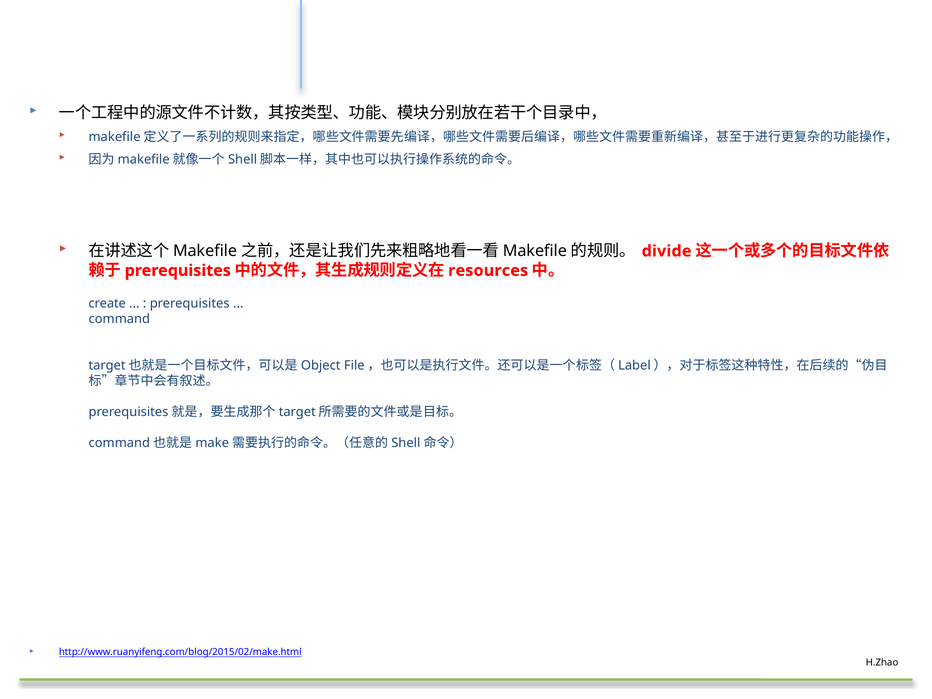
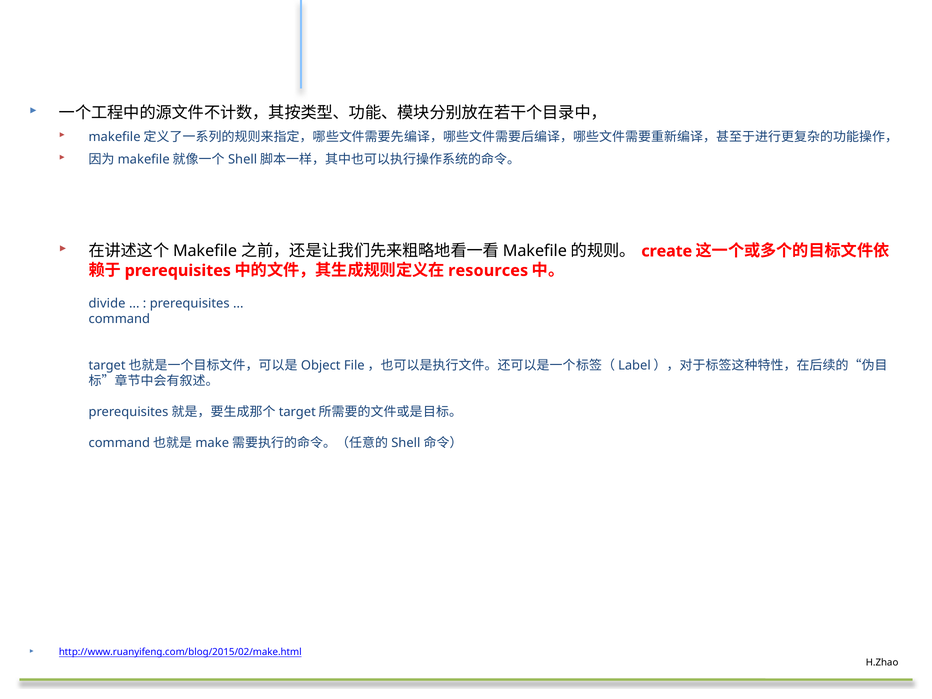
divide: divide -> create
create: create -> divide
